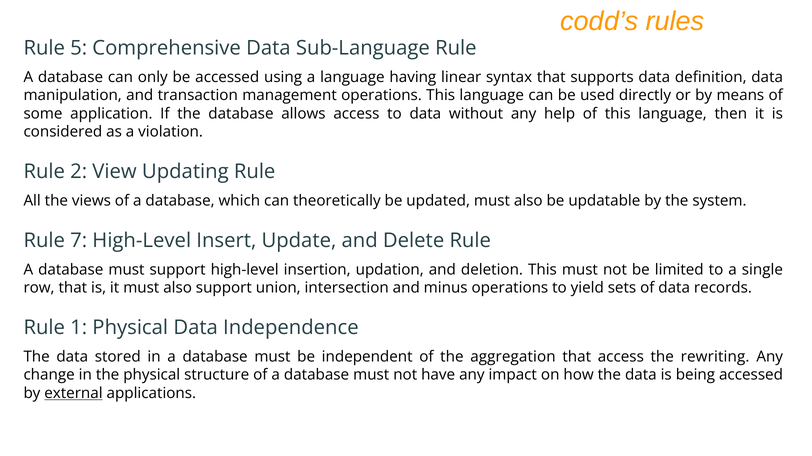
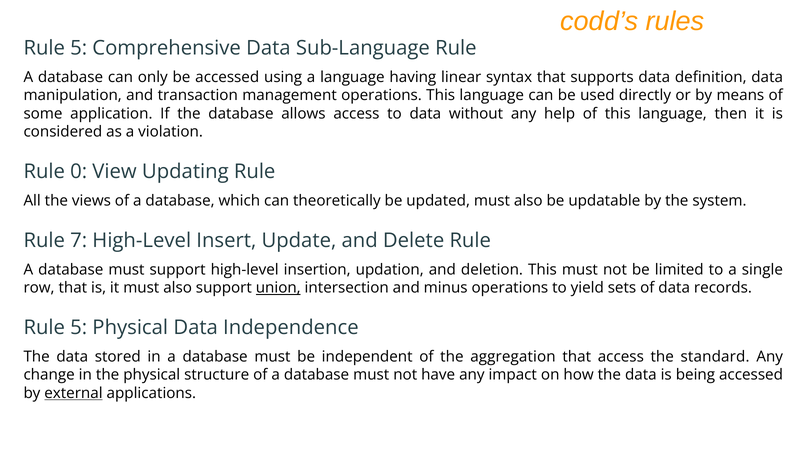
2: 2 -> 0
union underline: none -> present
1 at (79, 328): 1 -> 5
rewriting: rewriting -> standard
